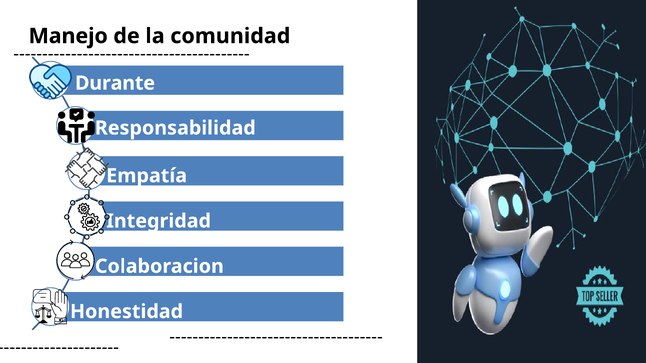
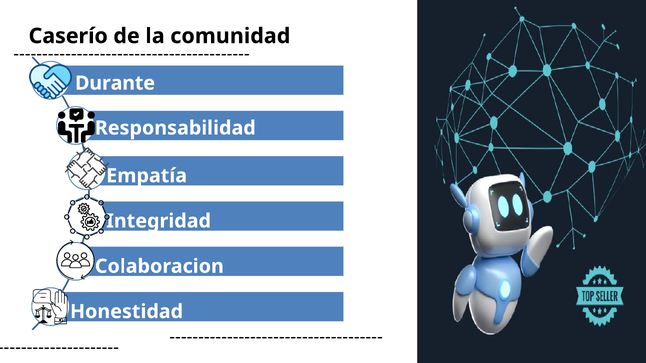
Manejo: Manejo -> Caserío
